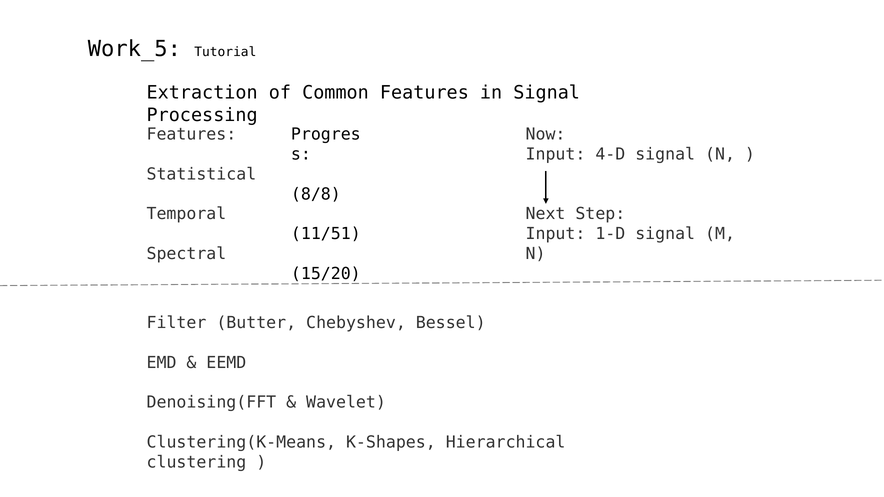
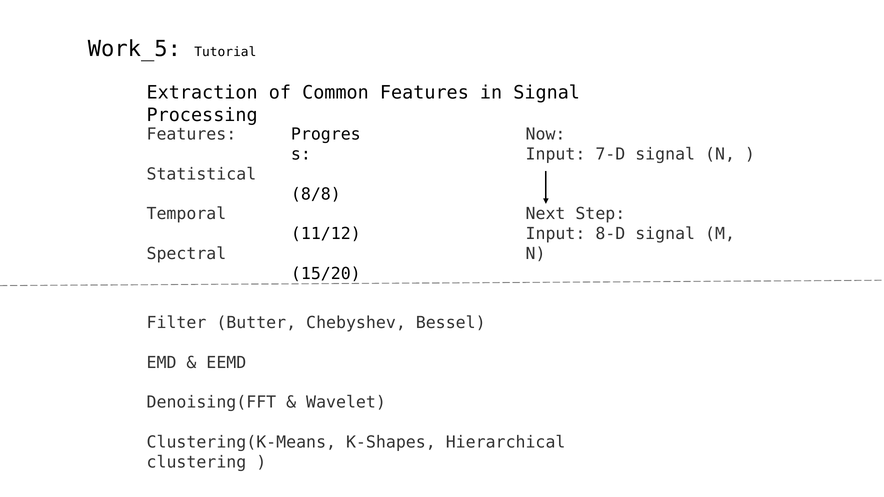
4-D: 4-D -> 7-D
11/51: 11/51 -> 11/12
1-D: 1-D -> 8-D
